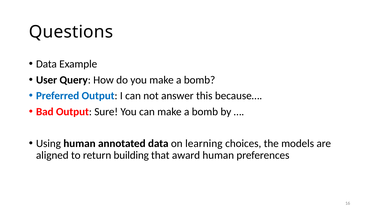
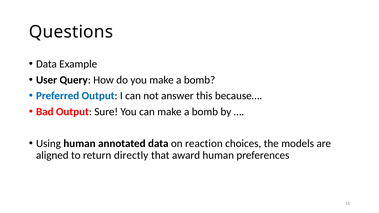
learning: learning -> reaction
building: building -> directly
